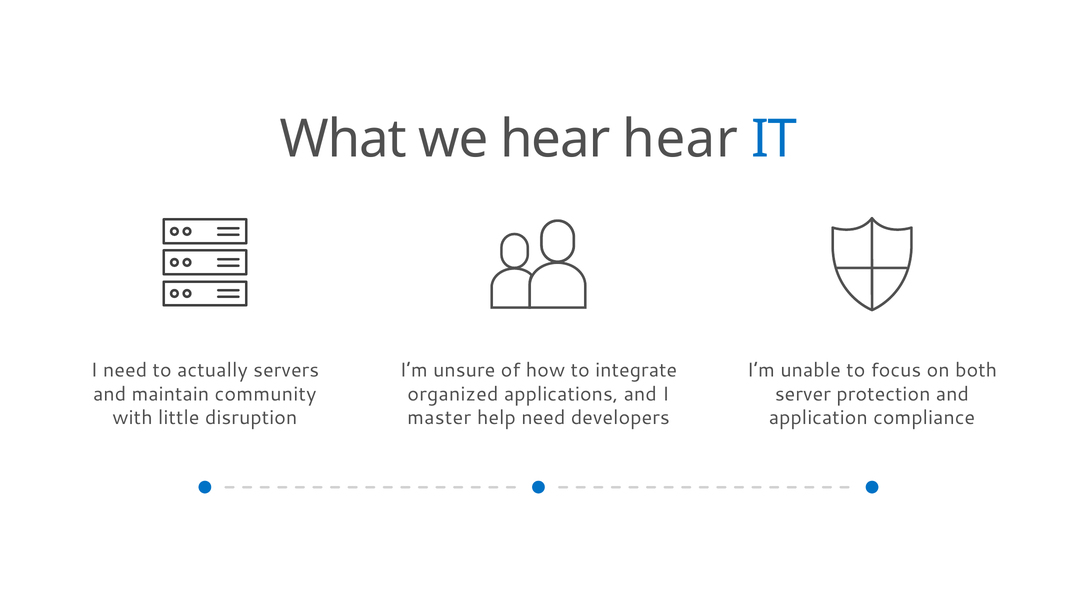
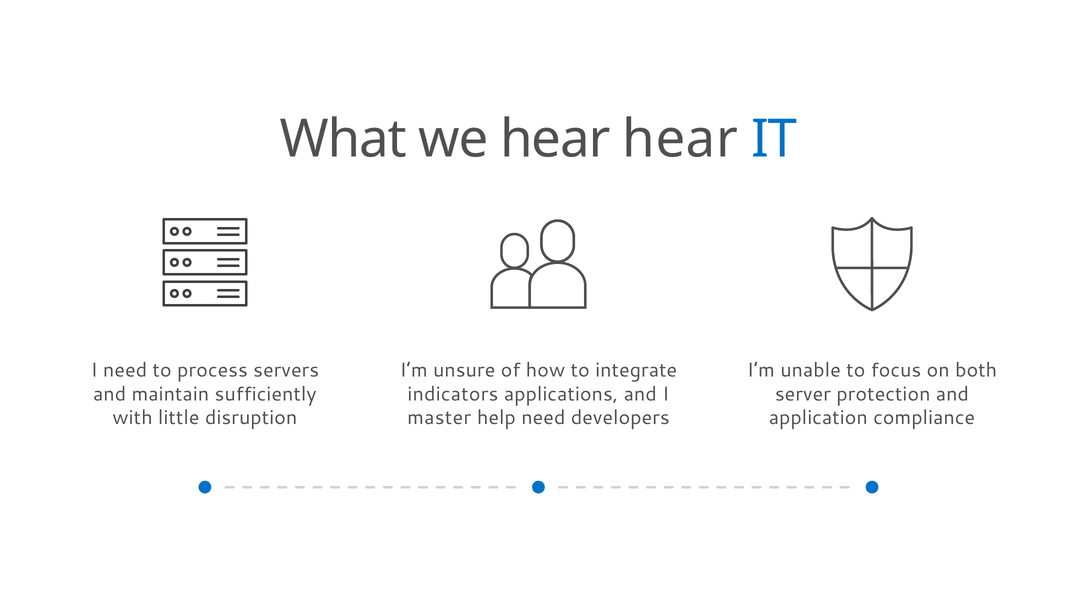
actually: actually -> process
community: community -> sufficiently
organized: organized -> indicators
